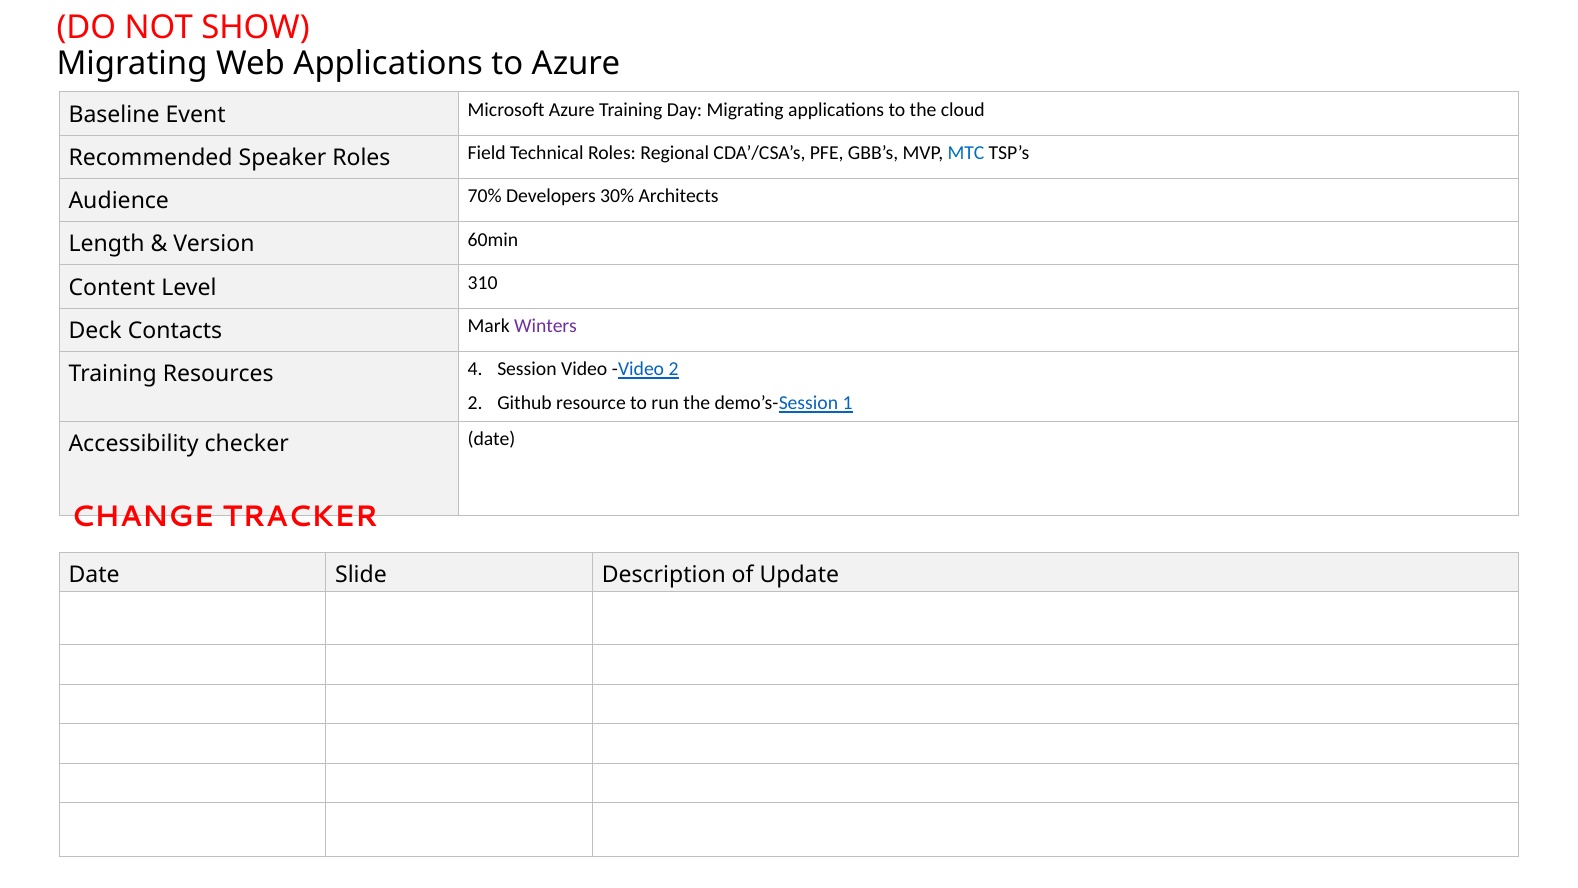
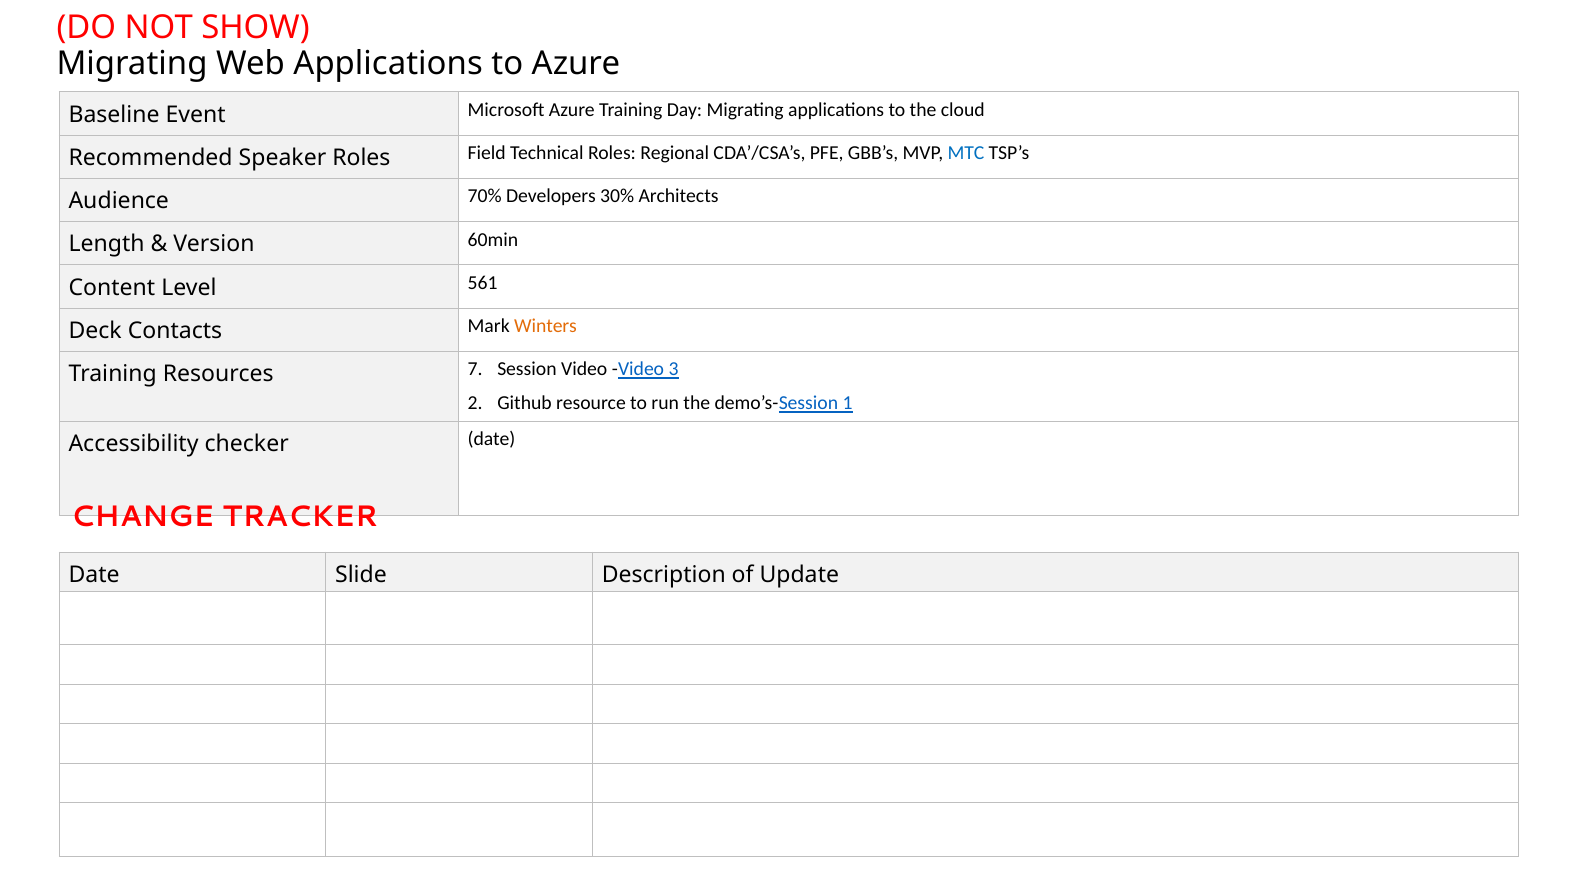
310: 310 -> 561
Winters colour: purple -> orange
4: 4 -> 7
Video 2: 2 -> 3
